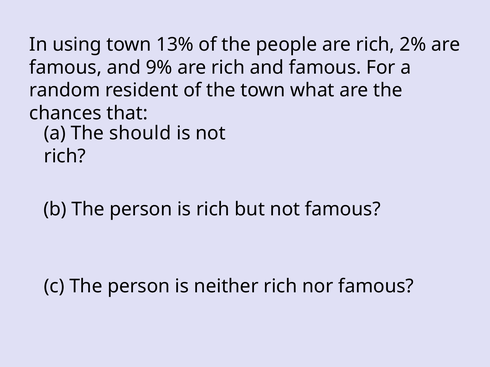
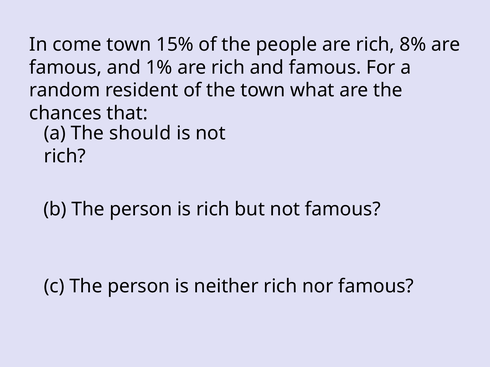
using: using -> come
13%: 13% -> 15%
2%: 2% -> 8%
9%: 9% -> 1%
